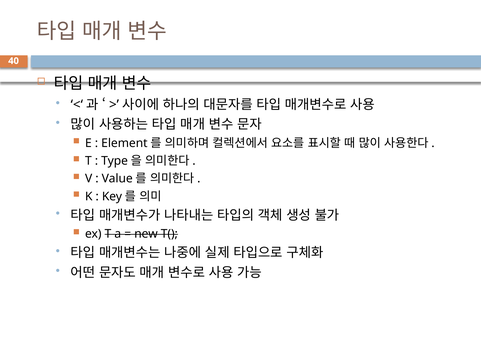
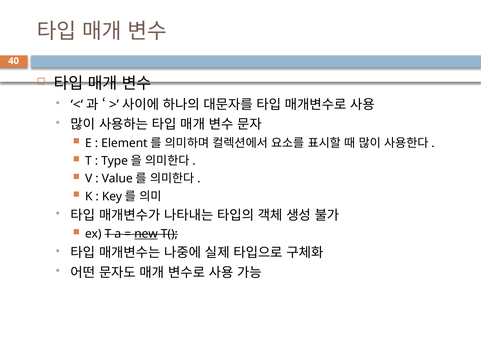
new underline: none -> present
